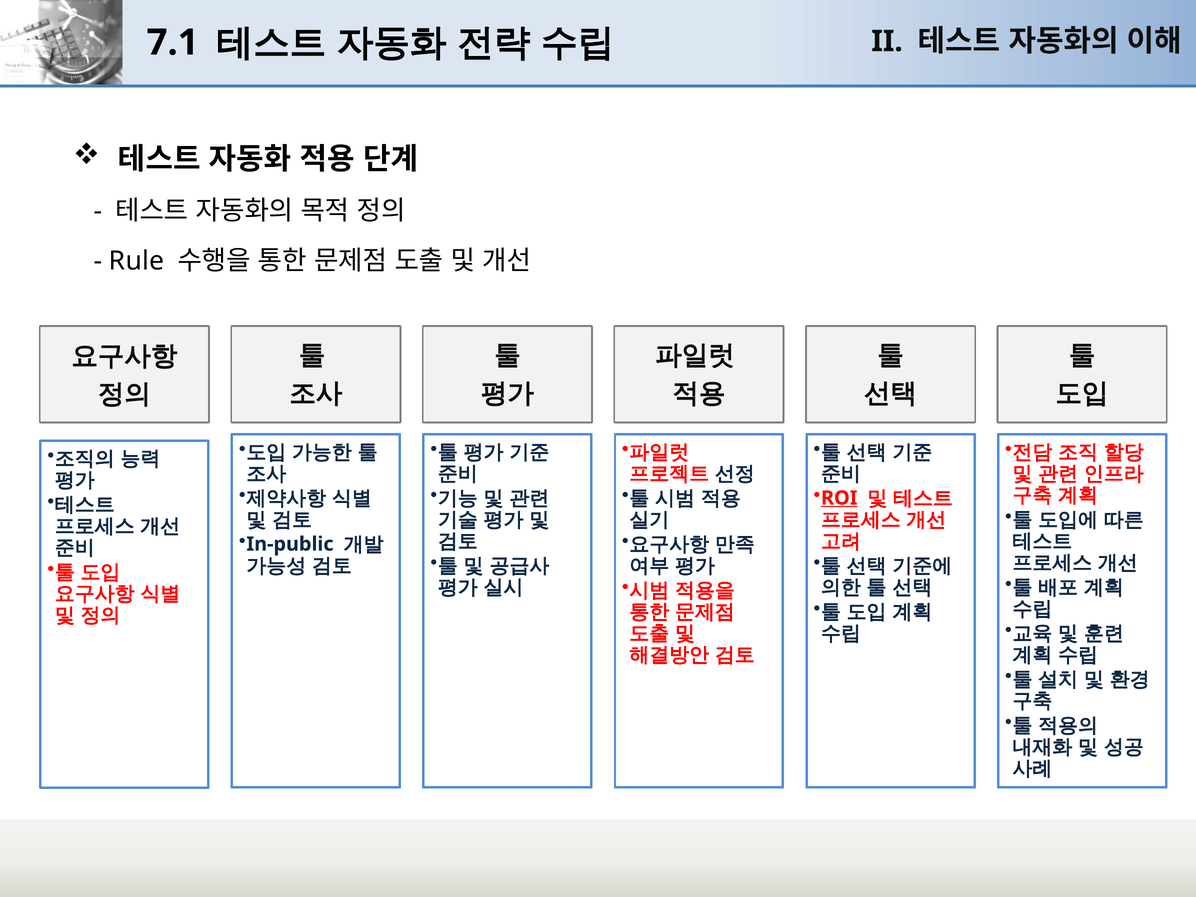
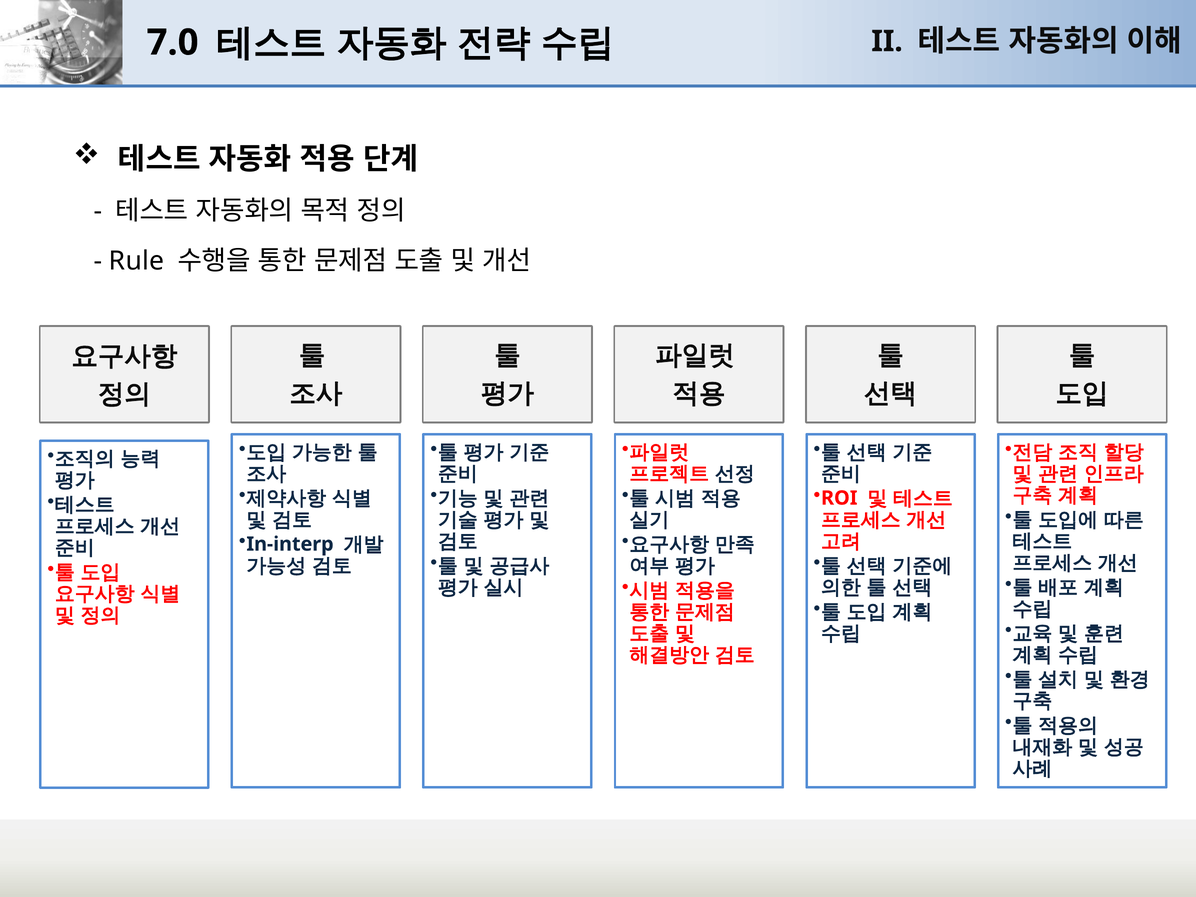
7.1: 7.1 -> 7.0
ROI underline: present -> none
In-public: In-public -> In-interp
